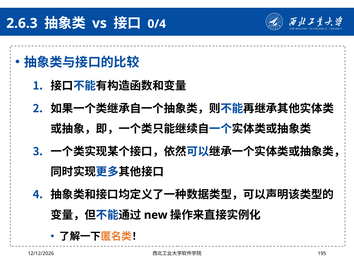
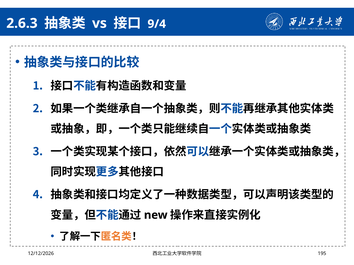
0/4: 0/4 -> 9/4
